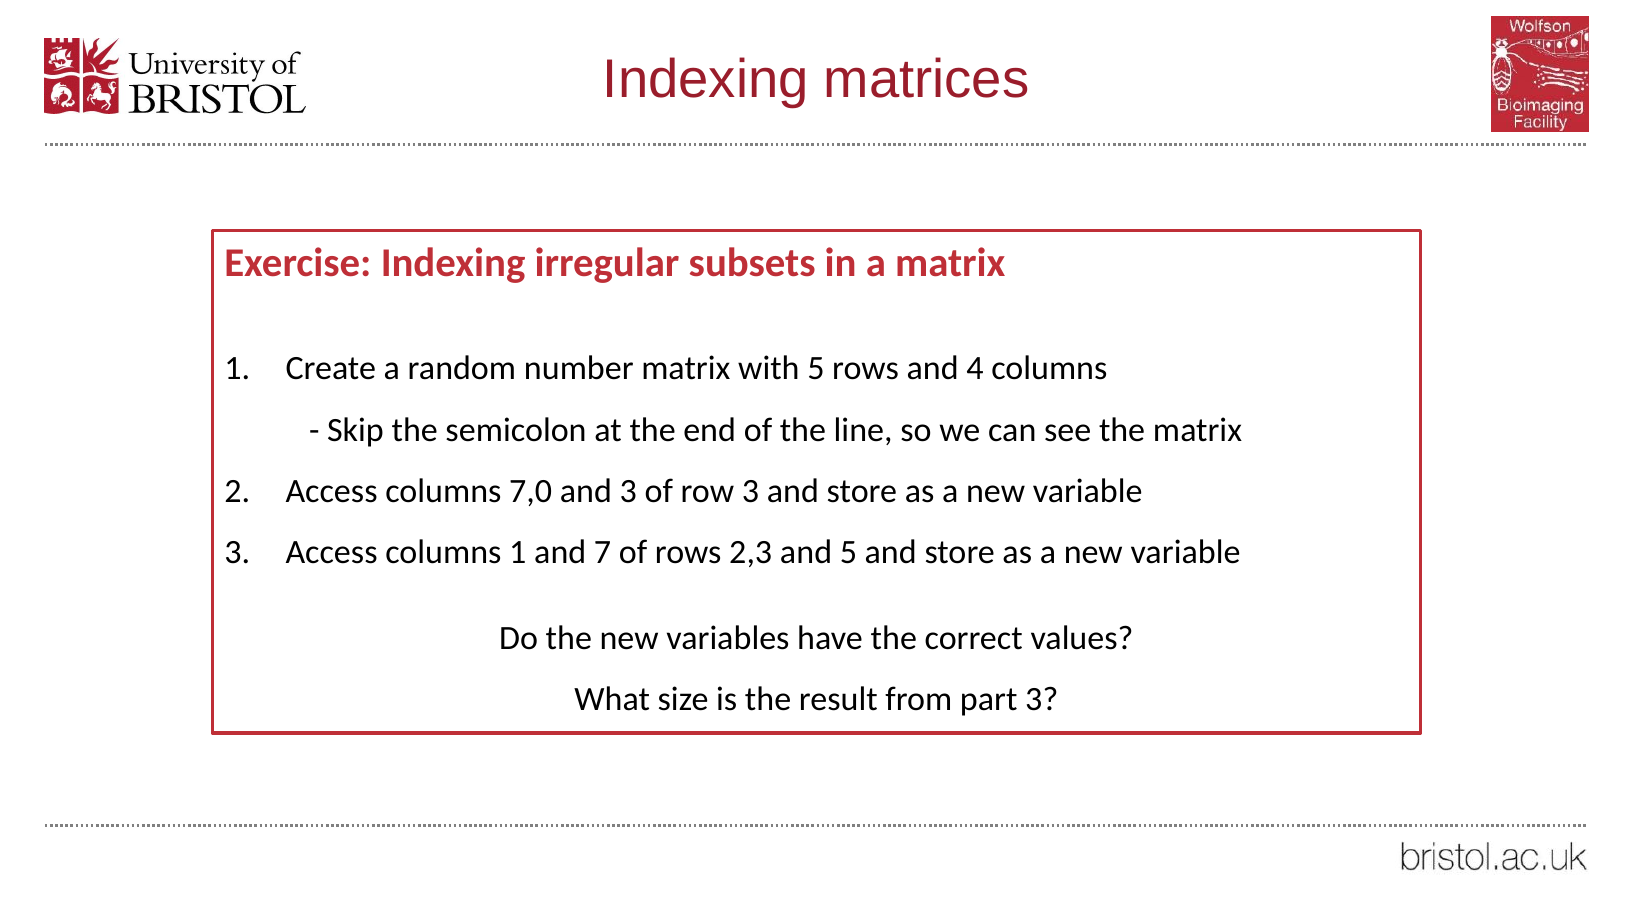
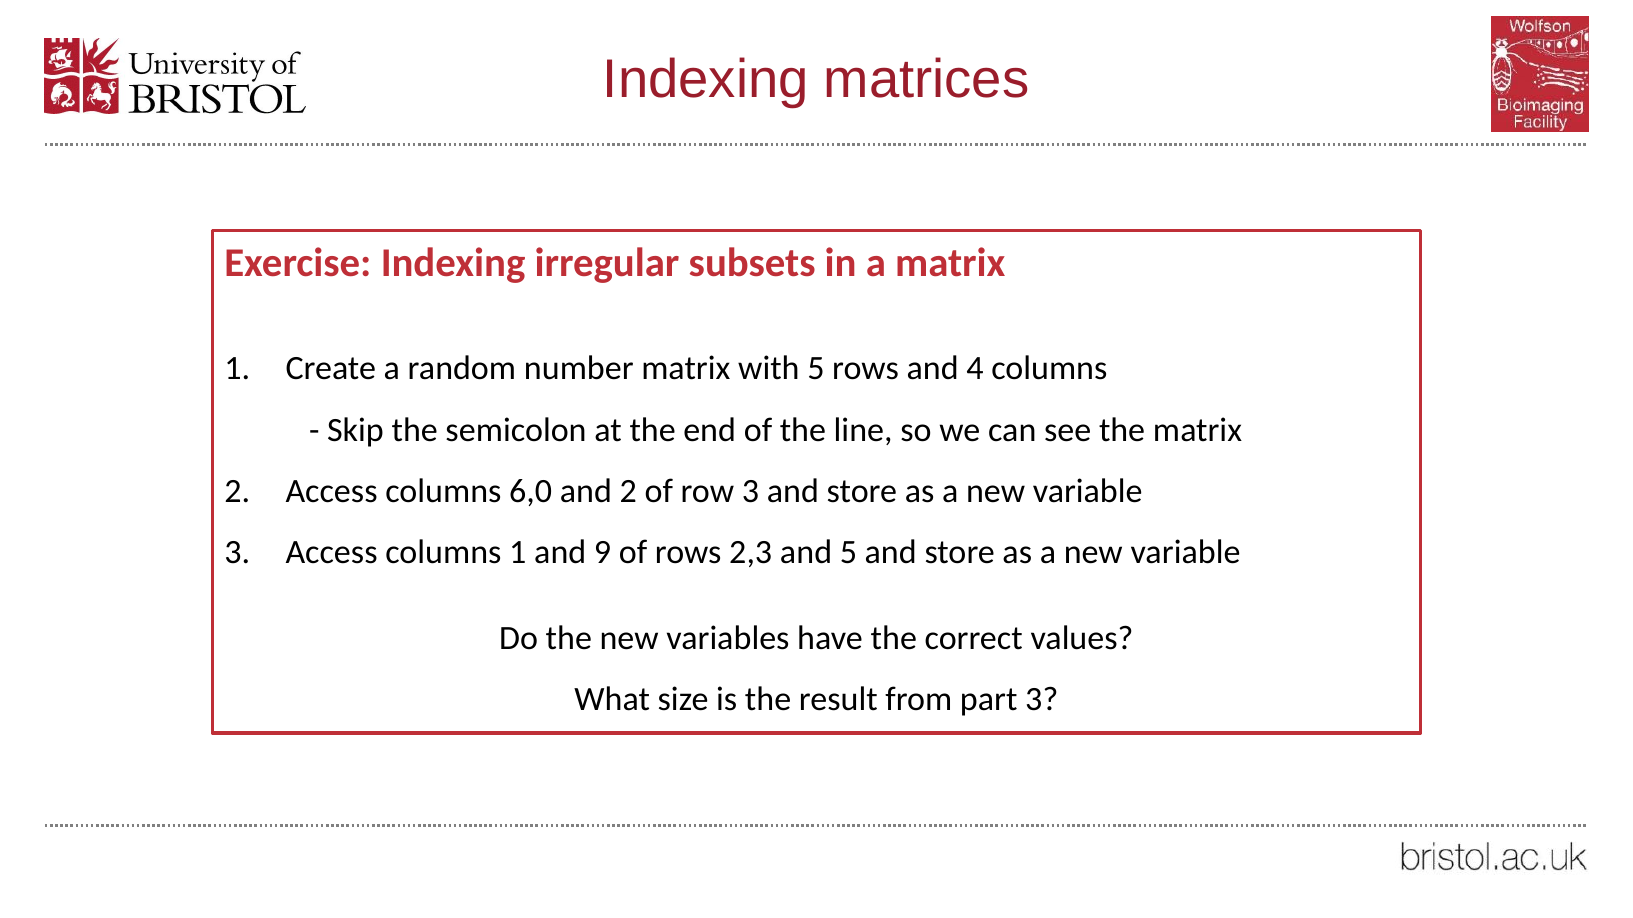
7,0: 7,0 -> 6,0
and 3: 3 -> 2
7: 7 -> 9
